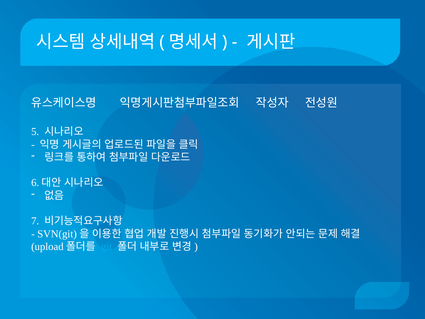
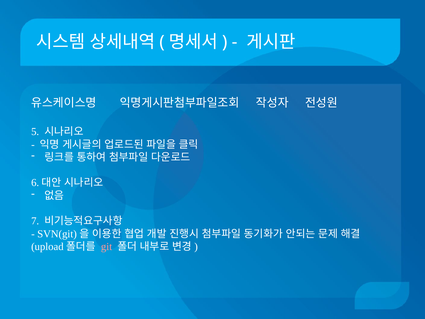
git colour: light blue -> pink
